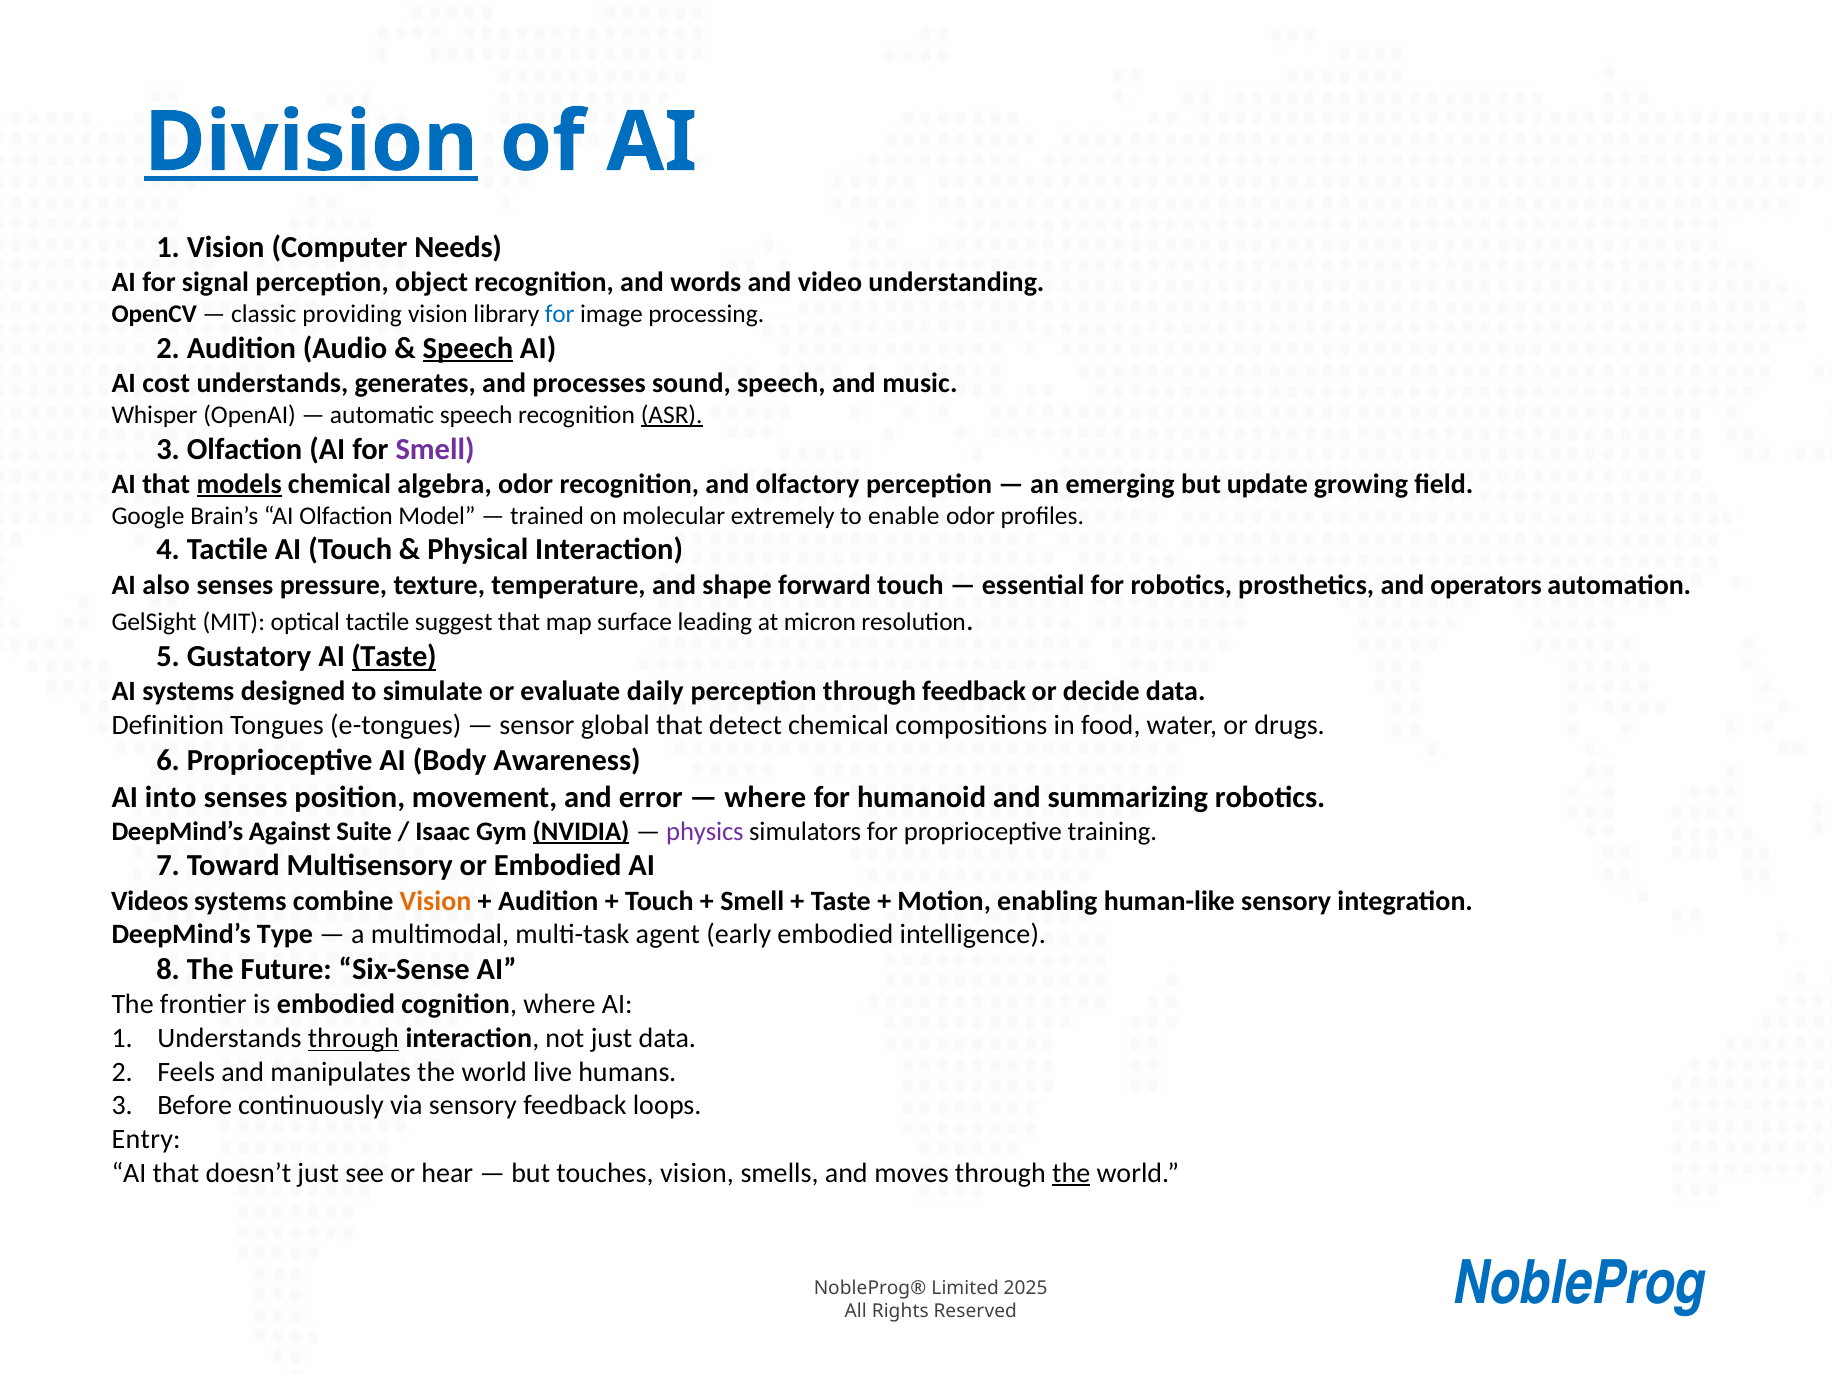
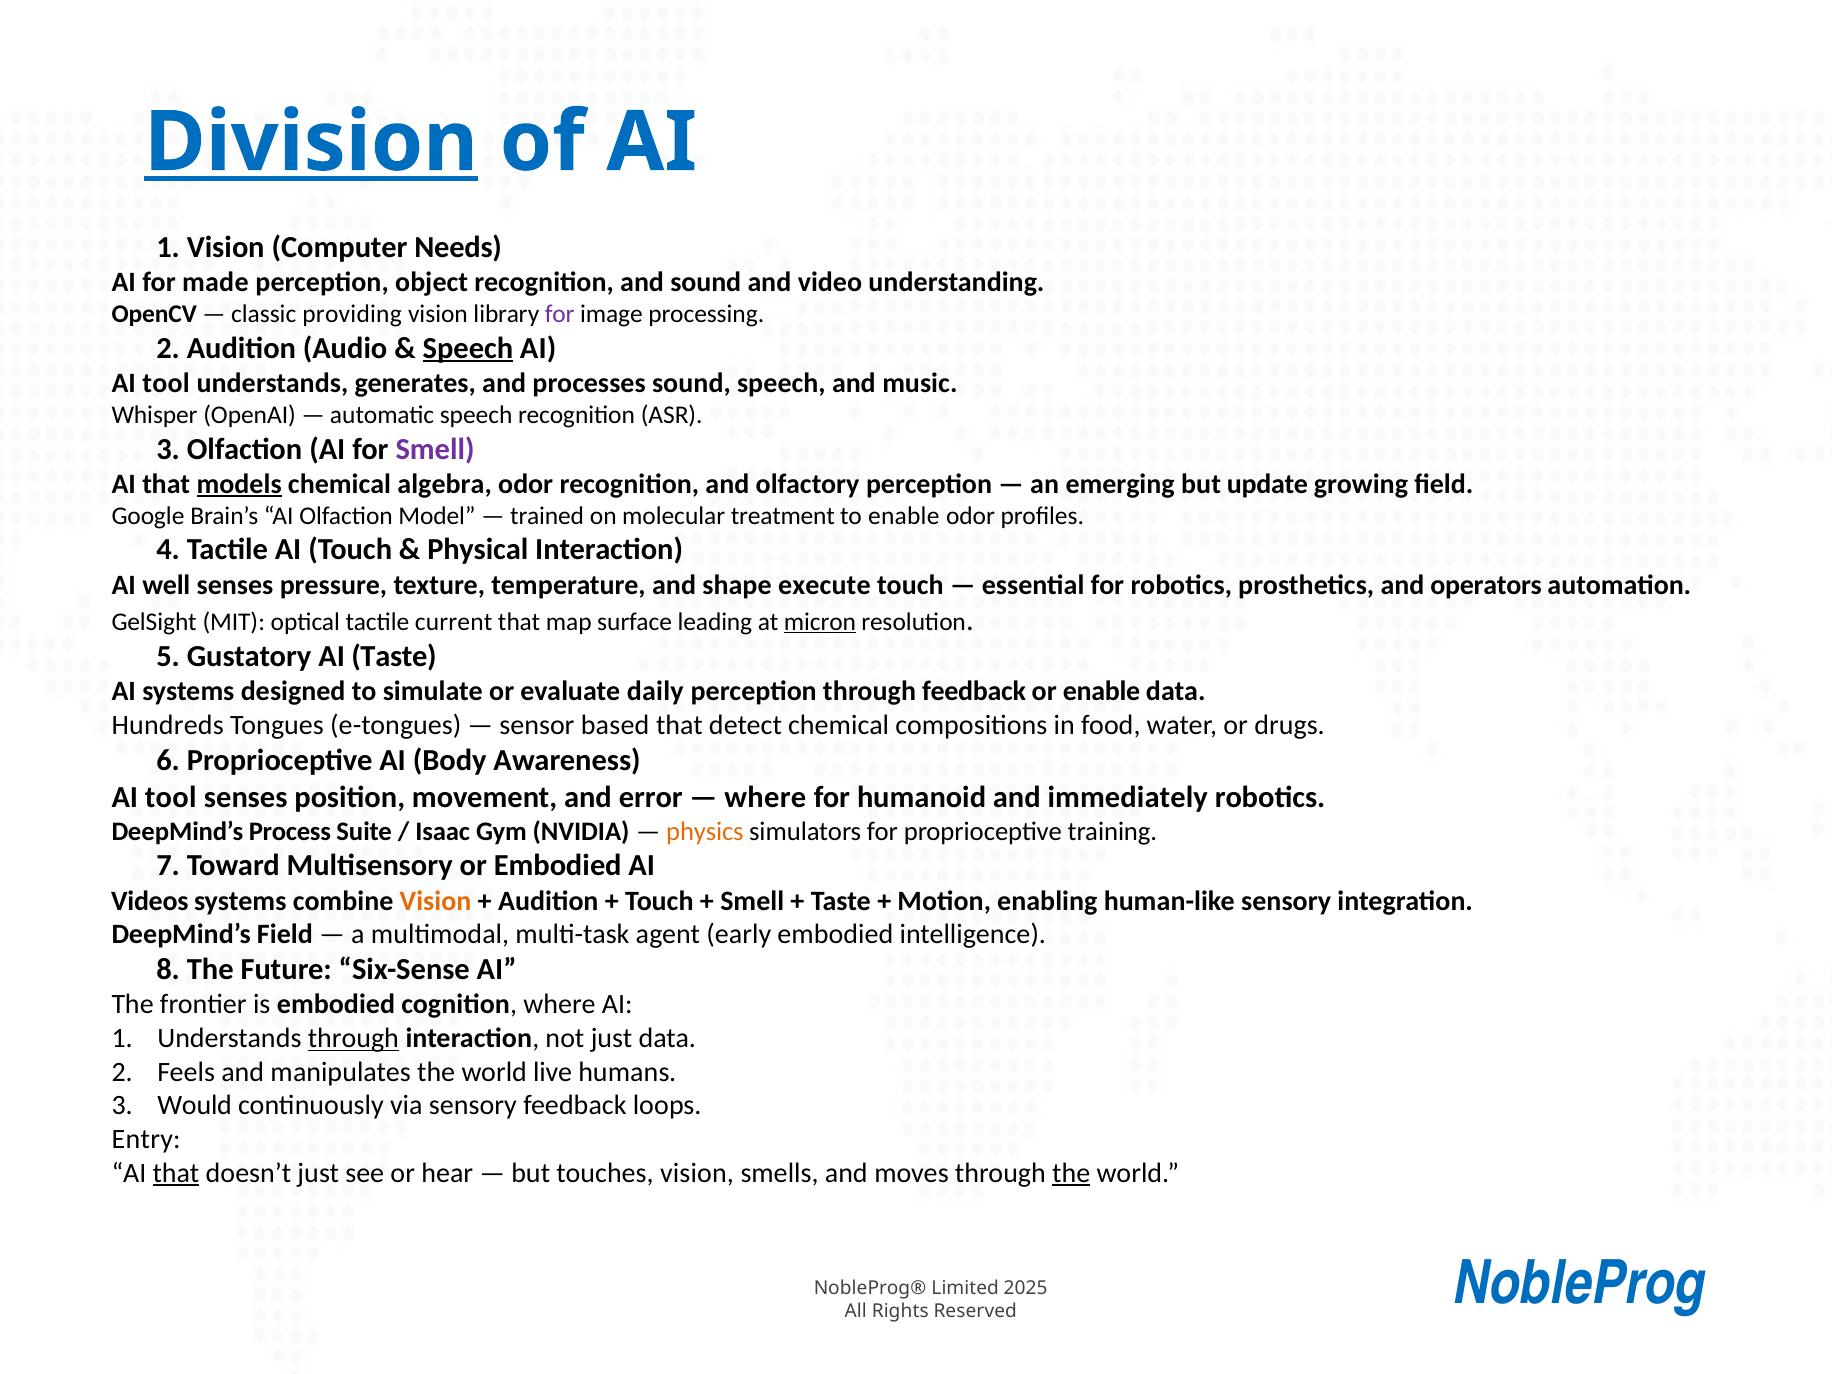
signal: signal -> made
and words: words -> sound
for at (560, 314) colour: blue -> purple
cost at (166, 383): cost -> tool
ASR underline: present -> none
extremely: extremely -> treatment
also: also -> well
forward: forward -> execute
suggest: suggest -> current
micron underline: none -> present
Taste at (394, 657) underline: present -> none
or decide: decide -> enable
Definition: Definition -> Hundreds
global: global -> based
into at (171, 797): into -> tool
summarizing: summarizing -> immediately
Against: Against -> Process
NVIDIA underline: present -> none
physics colour: purple -> orange
DeepMind’s Type: Type -> Field
Before: Before -> Would
that at (176, 1173) underline: none -> present
